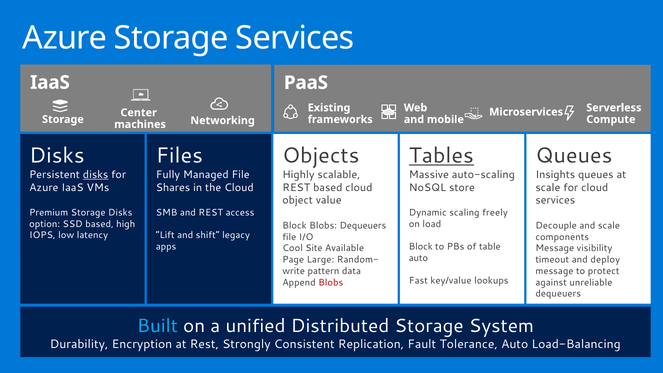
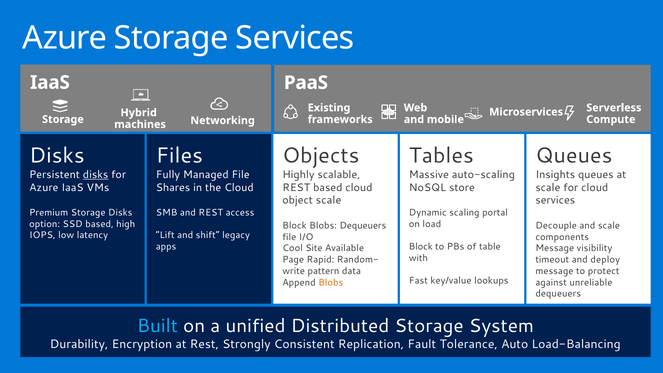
Center: Center -> Hybrid
Tables underline: present -> none
object value: value -> scale
freely: freely -> portal
auto at (418, 258): auto -> with
Large: Large -> Rapid
Blobs at (331, 282) colour: red -> orange
